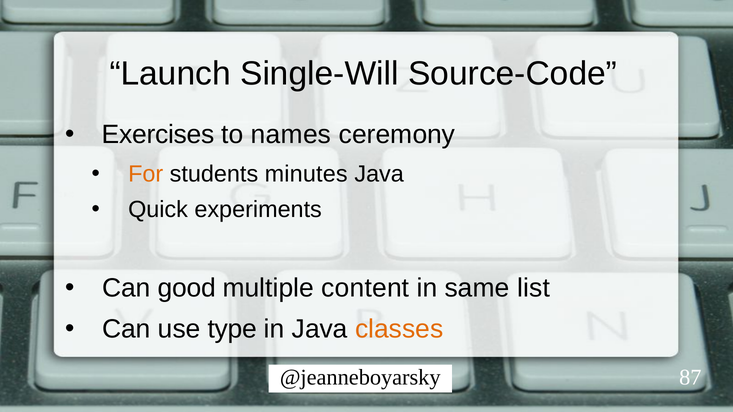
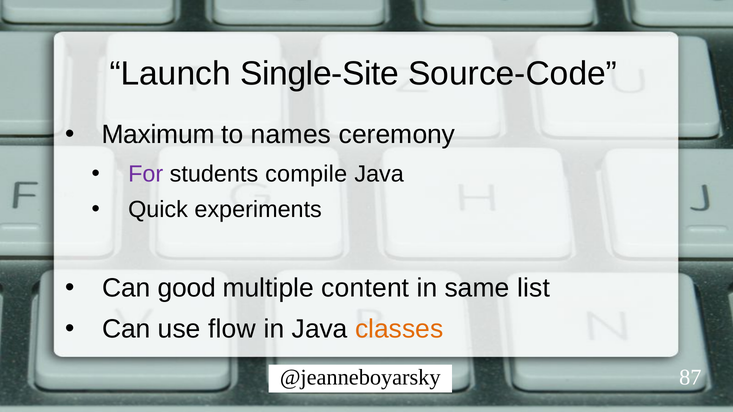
Single-Will: Single-Will -> Single-Site
Exercises: Exercises -> Maximum
For colour: orange -> purple
minutes: minutes -> compile
type: type -> flow
